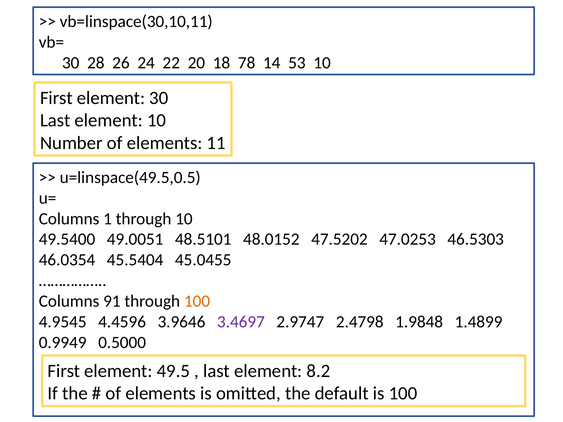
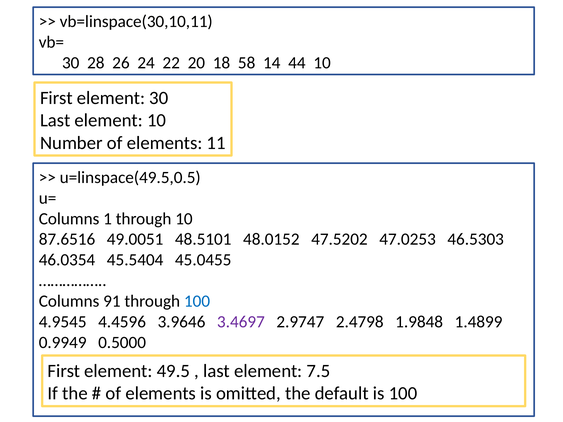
78: 78 -> 58
53: 53 -> 44
49.5400: 49.5400 -> 87.6516
100 at (197, 301) colour: orange -> blue
8.2: 8.2 -> 7.5
